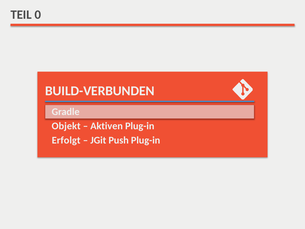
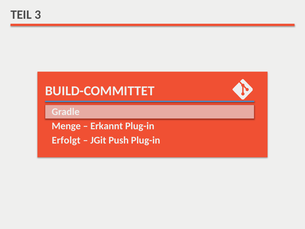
0: 0 -> 3
BUILD-VERBUNDEN: BUILD-VERBUNDEN -> BUILD-COMMITTET
Objekt: Objekt -> Menge
Aktiven: Aktiven -> Erkannt
